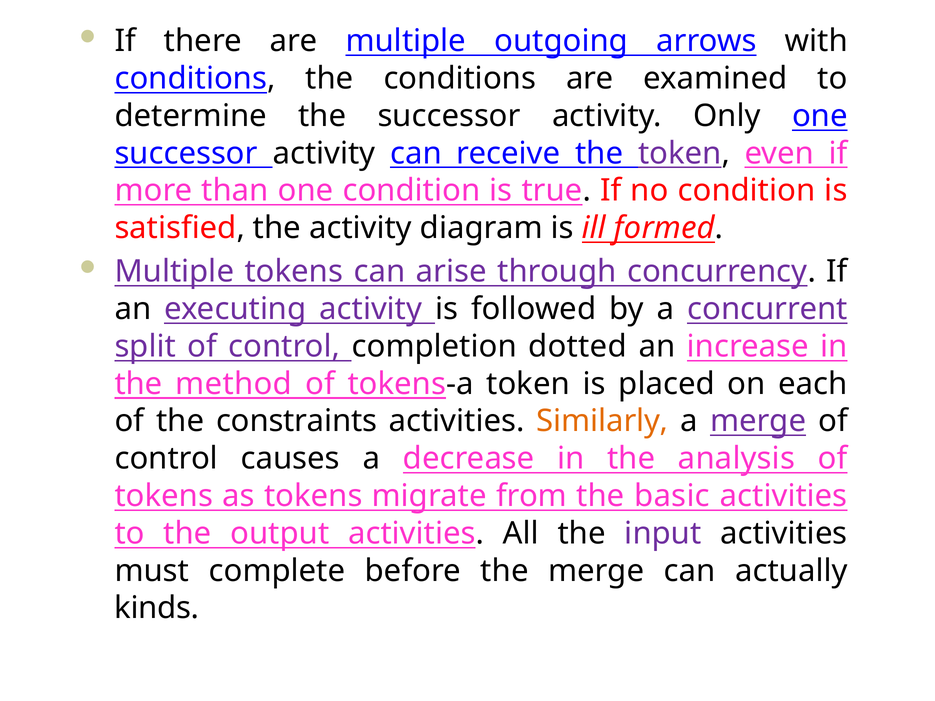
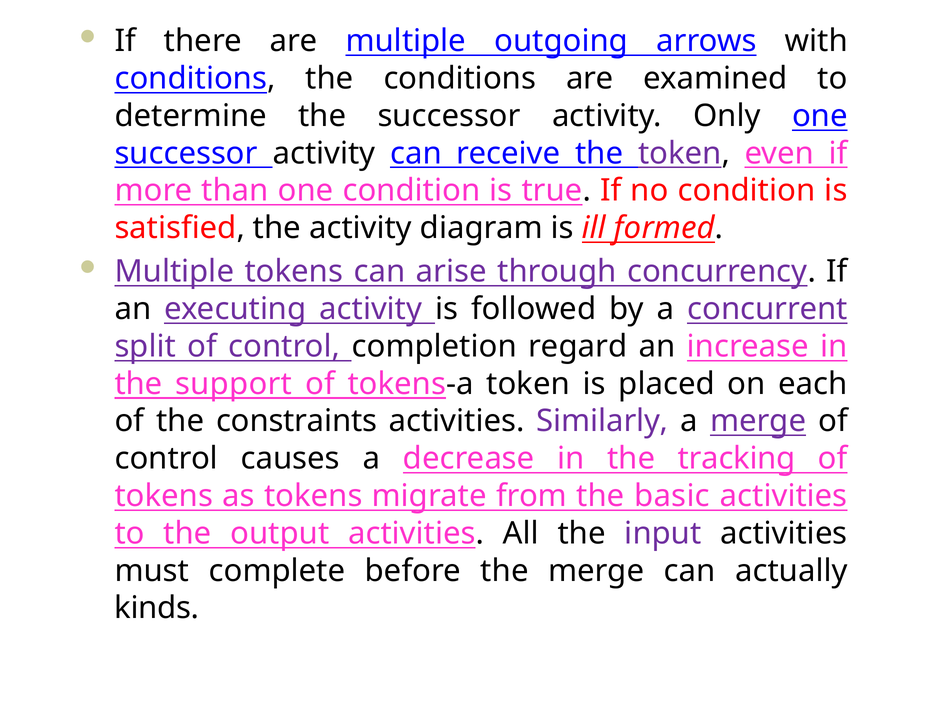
dotted: dotted -> regard
method: method -> support
Similarly colour: orange -> purple
analysis: analysis -> tracking
